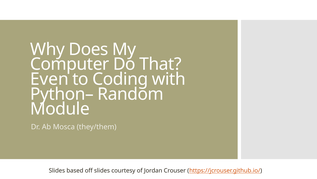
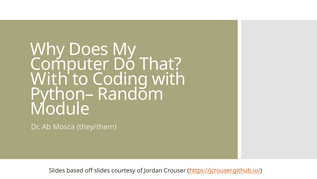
Even at (49, 79): Even -> With
